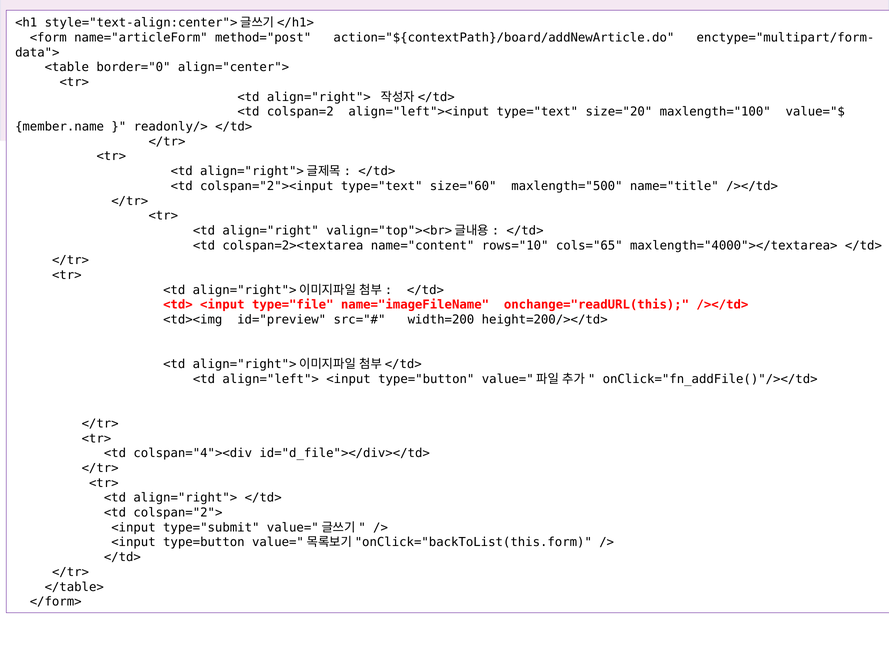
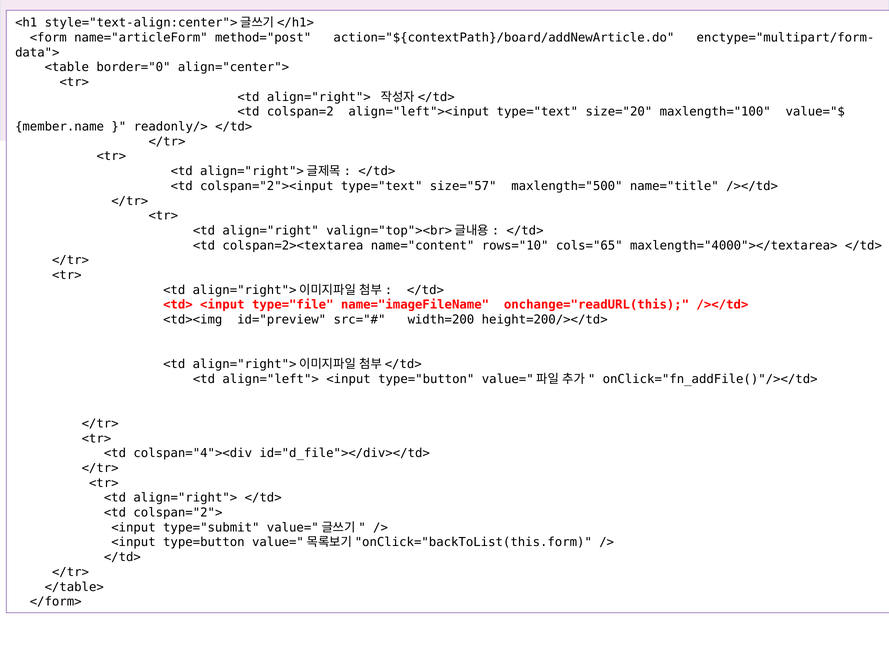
size="60: size="60 -> size="57
